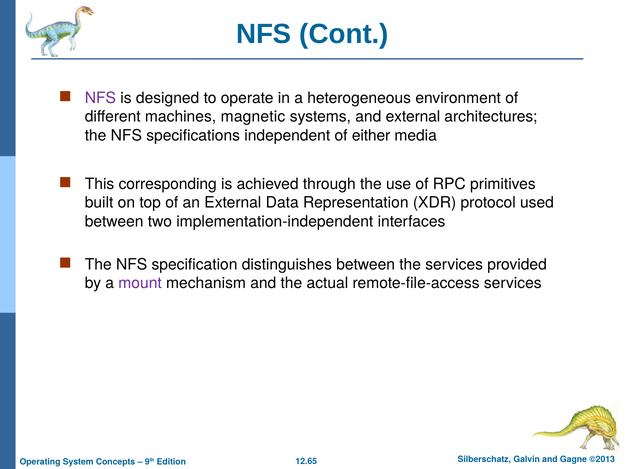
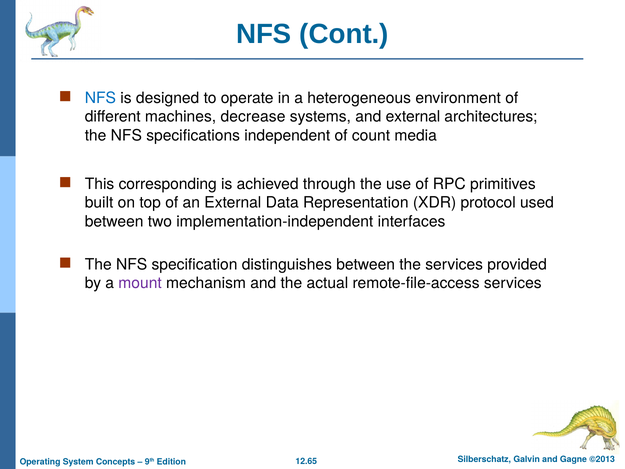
NFS at (100, 98) colour: purple -> blue
magnetic: magnetic -> decrease
either: either -> count
